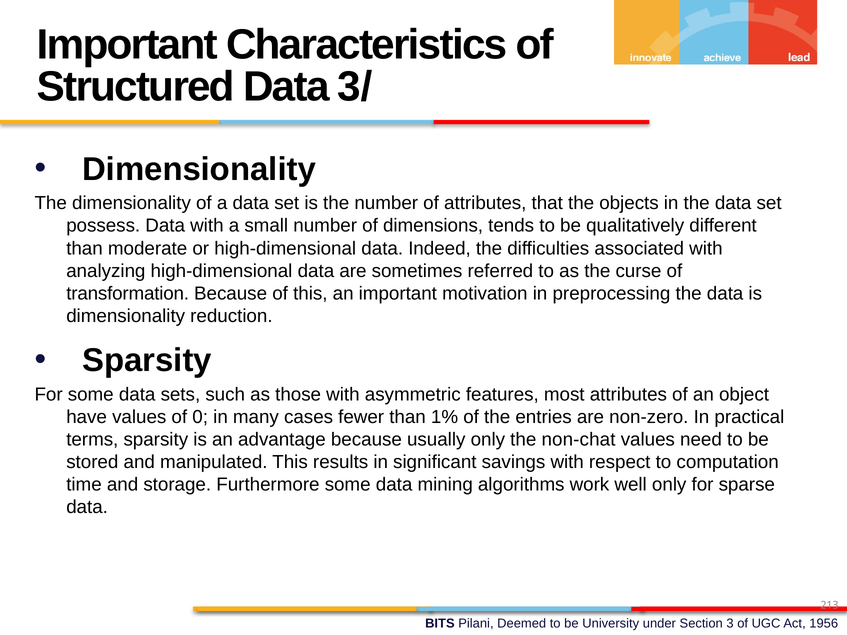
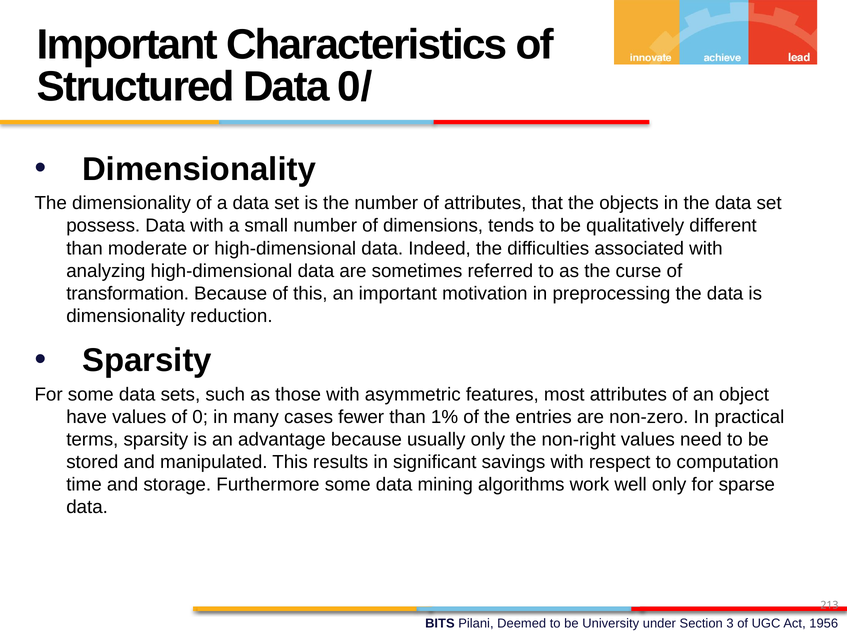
3/: 3/ -> 0/
non-chat: non-chat -> non-right
